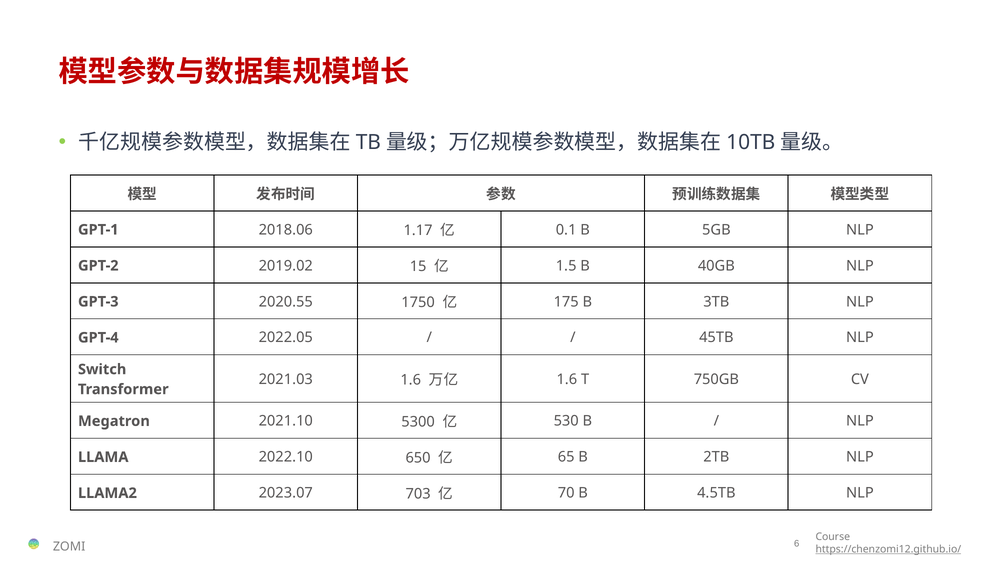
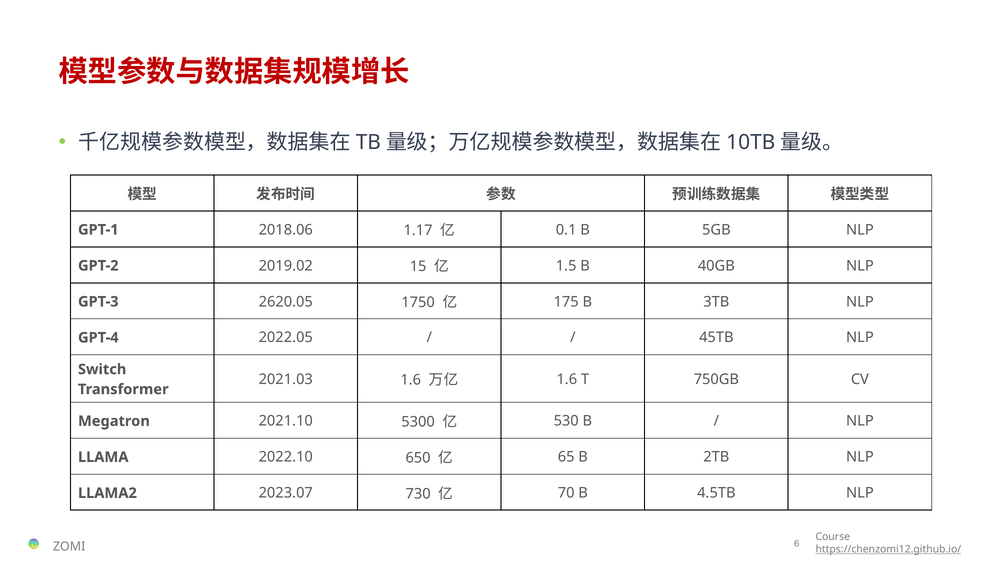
2020.55: 2020.55 -> 2620.05
703: 703 -> 730
